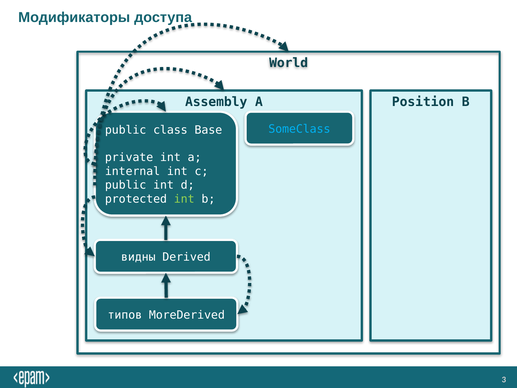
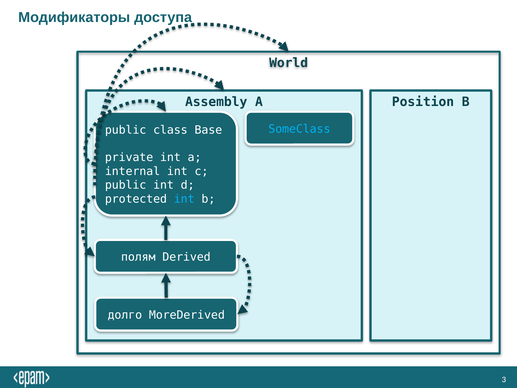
int at (184, 199) colour: light green -> light blue
видны: видны -> полям
типов: типов -> долго
